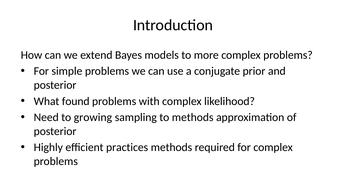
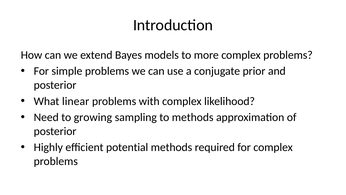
found: found -> linear
practices: practices -> potential
